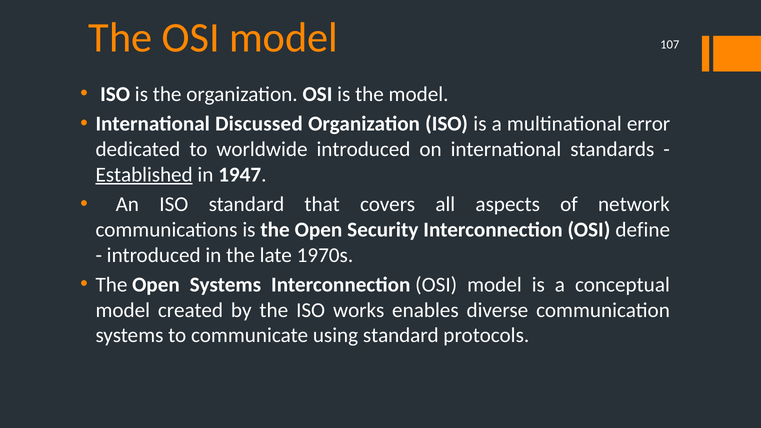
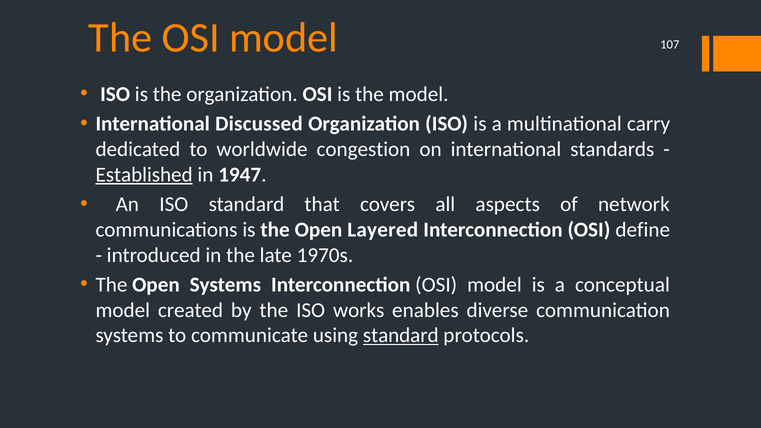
error: error -> carry
worldwide introduced: introduced -> congestion
Security: Security -> Layered
standard at (401, 336) underline: none -> present
